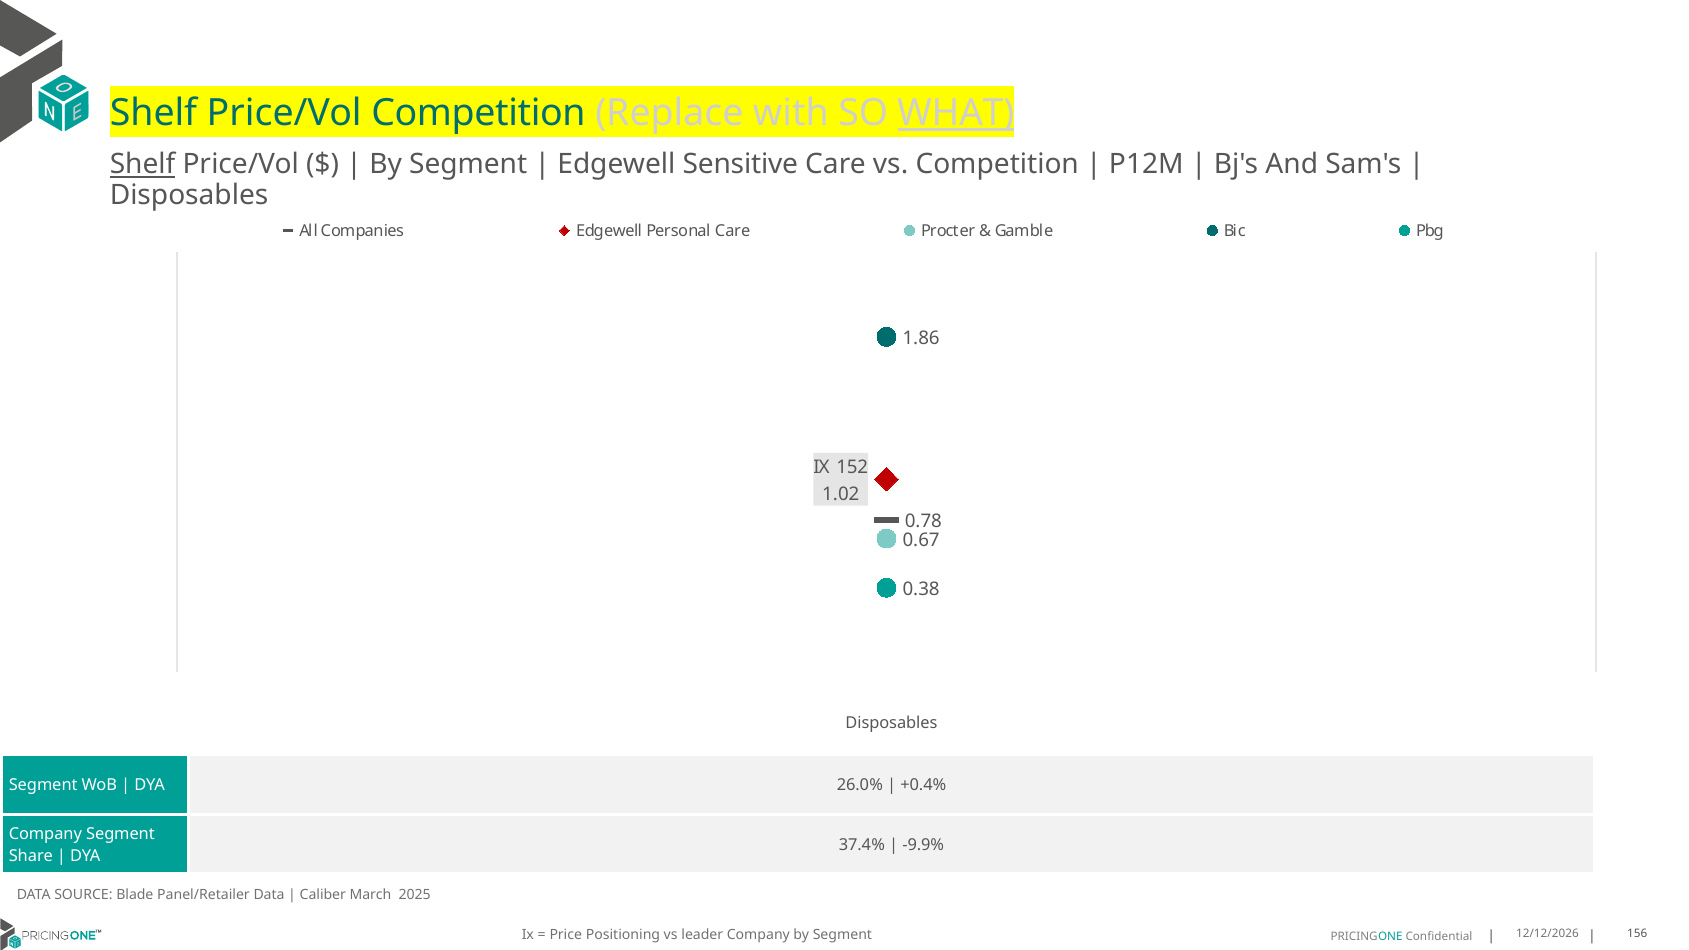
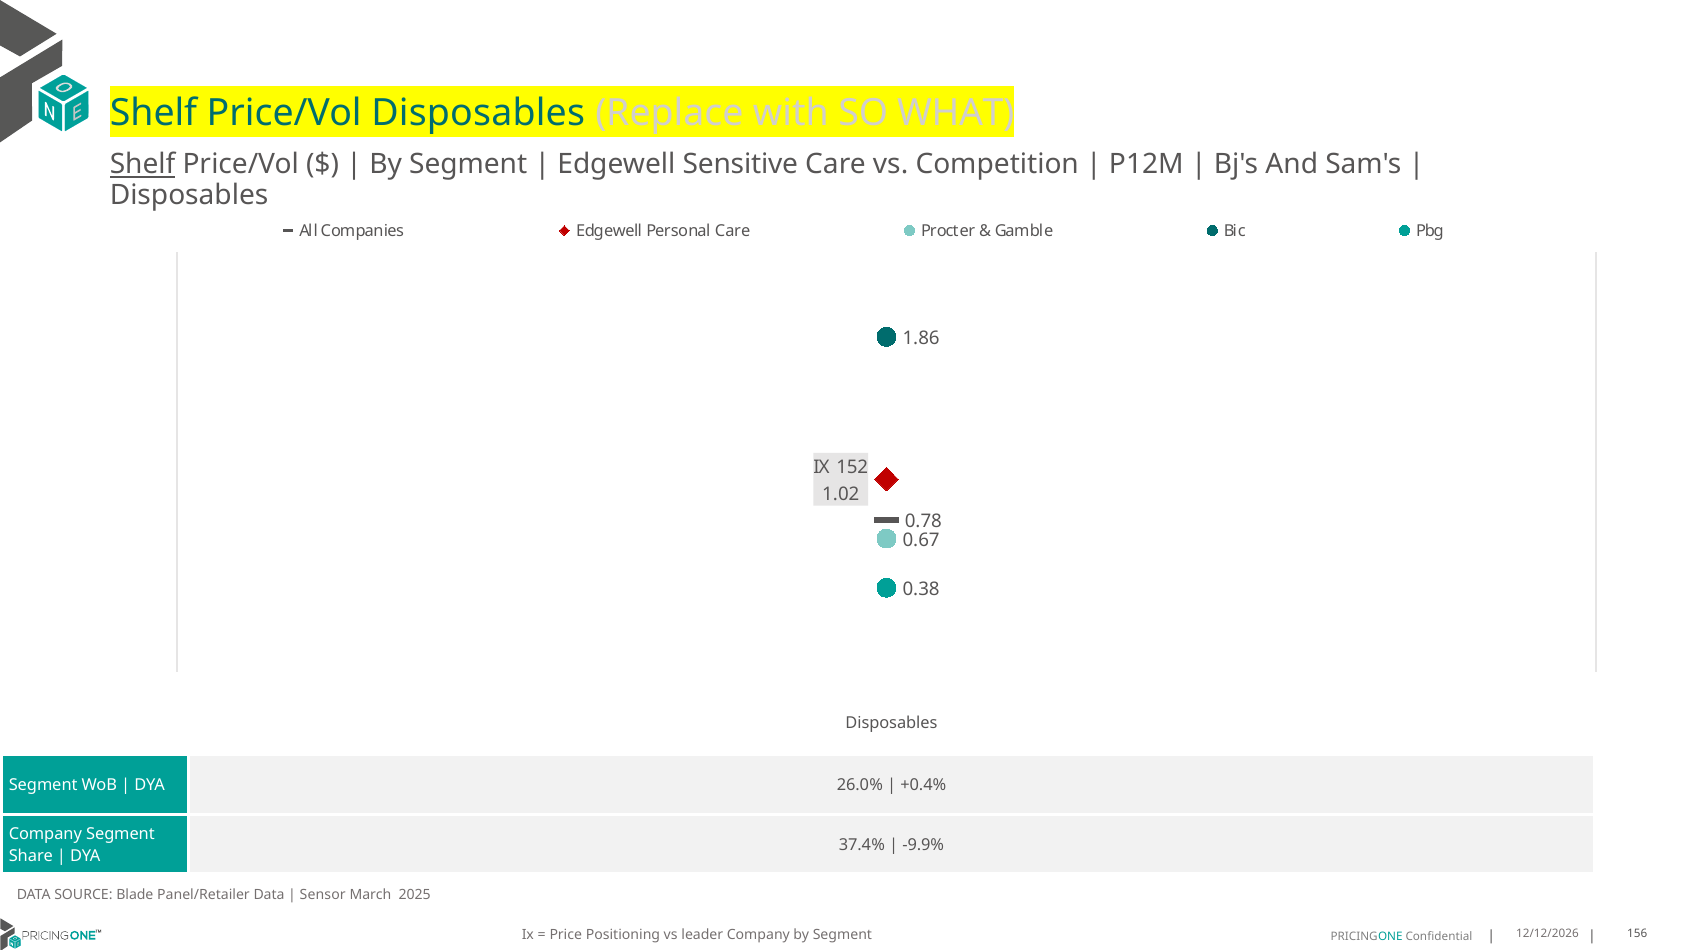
Price/Vol Competition: Competition -> Disposables
WHAT underline: present -> none
Caliber: Caliber -> Sensor
